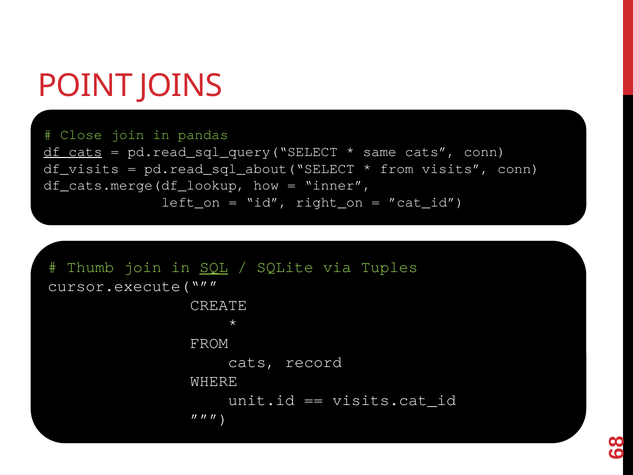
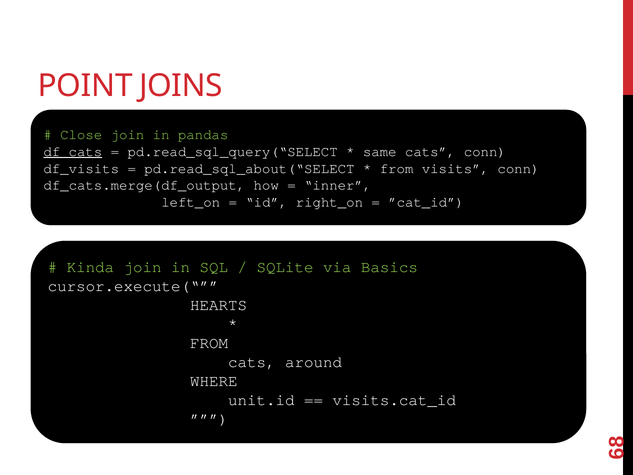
df_cats.merge(df_lookup: df_cats.merge(df_lookup -> df_cats.merge(df_output
Thumb: Thumb -> Kinda
SQL underline: present -> none
Tuples: Tuples -> Basics
CREATE: CREATE -> HEARTS
record: record -> around
